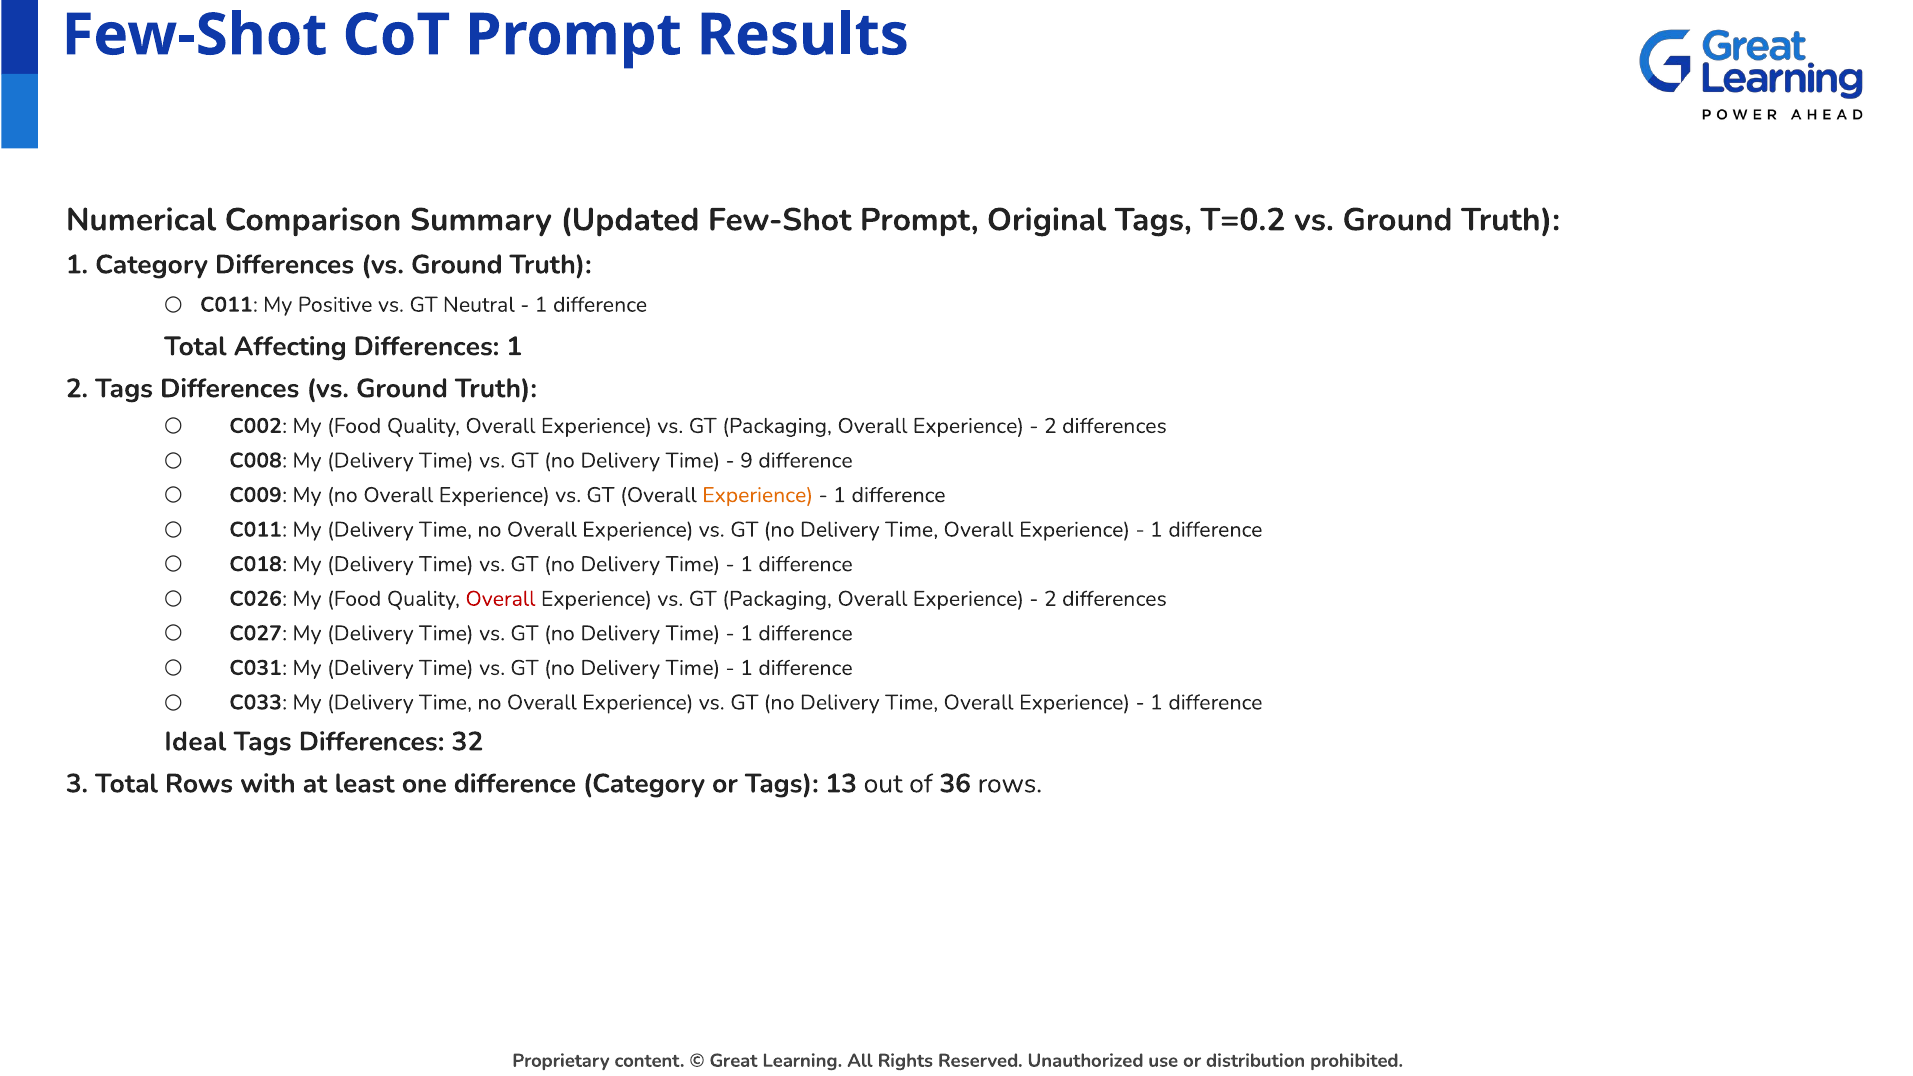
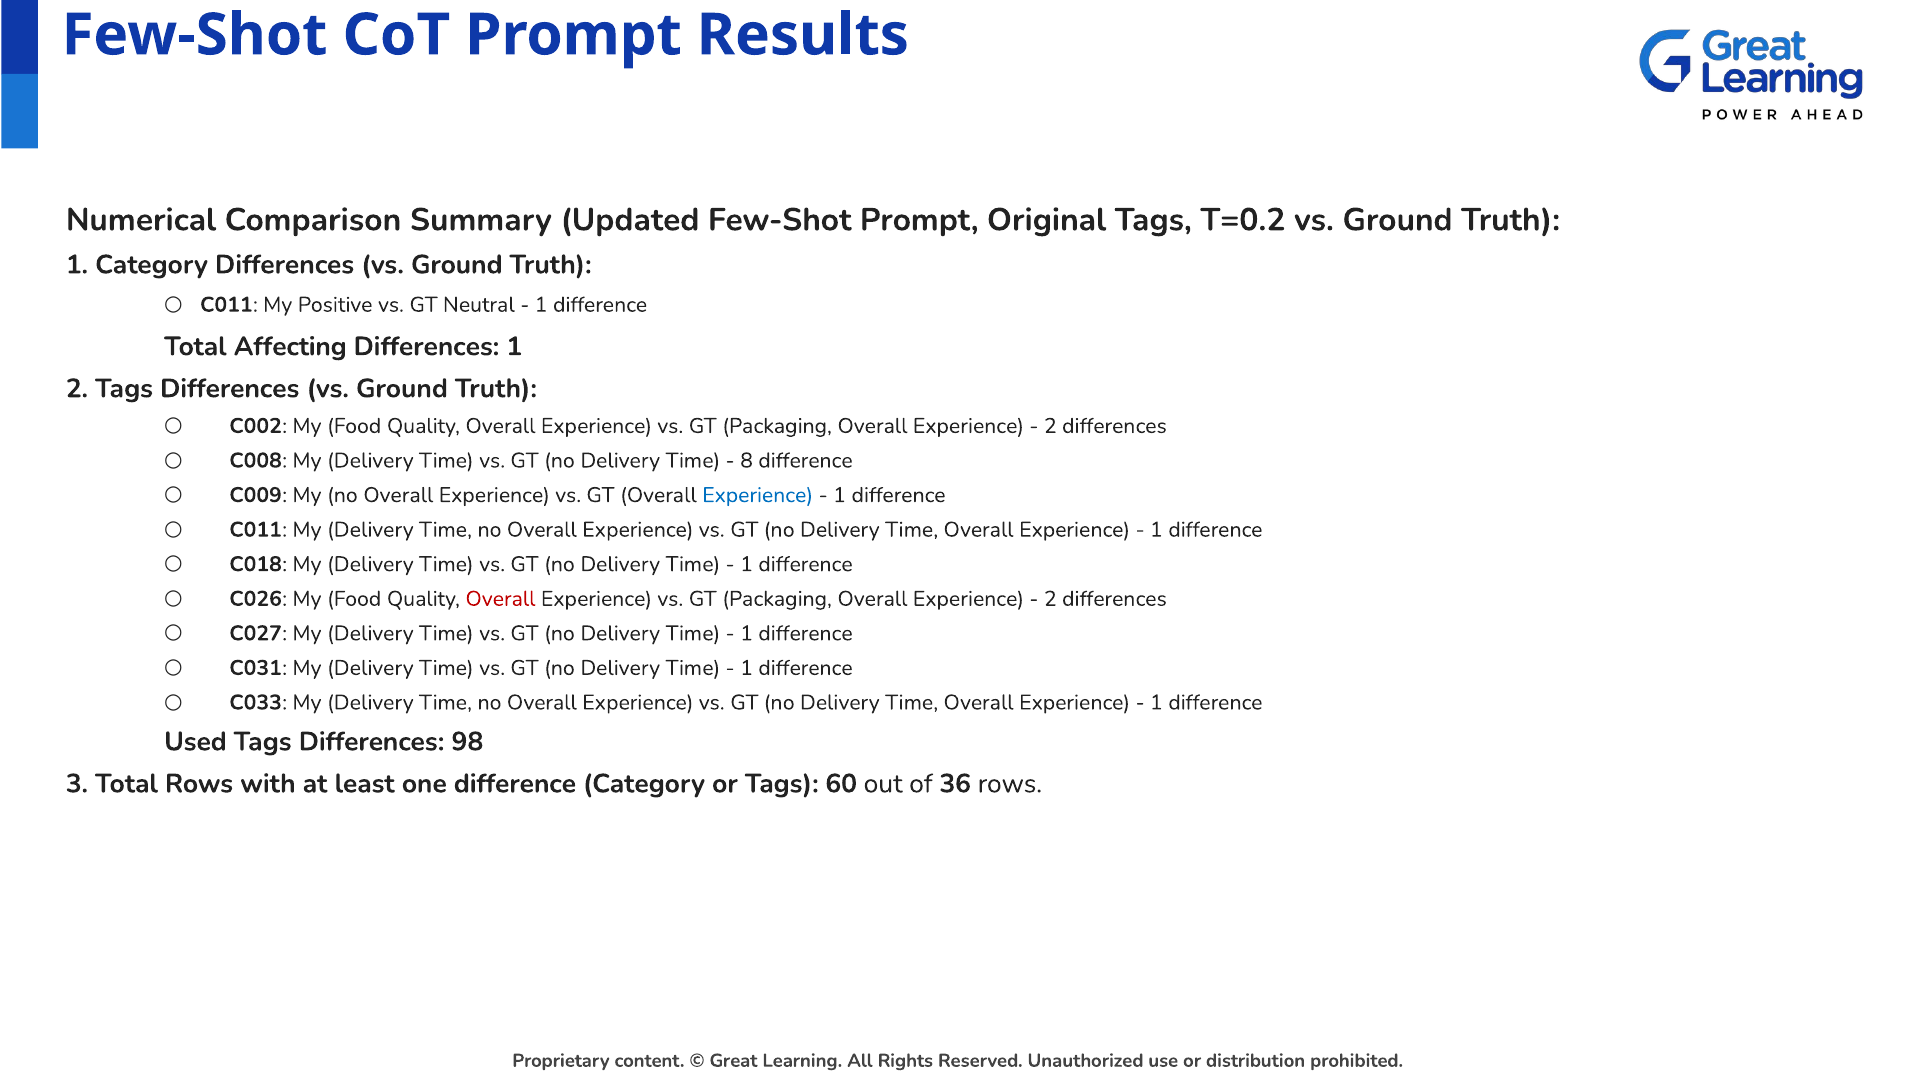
9: 9 -> 8
Experience at (758, 495) colour: orange -> blue
Ideal: Ideal -> Used
32: 32 -> 98
13: 13 -> 60
